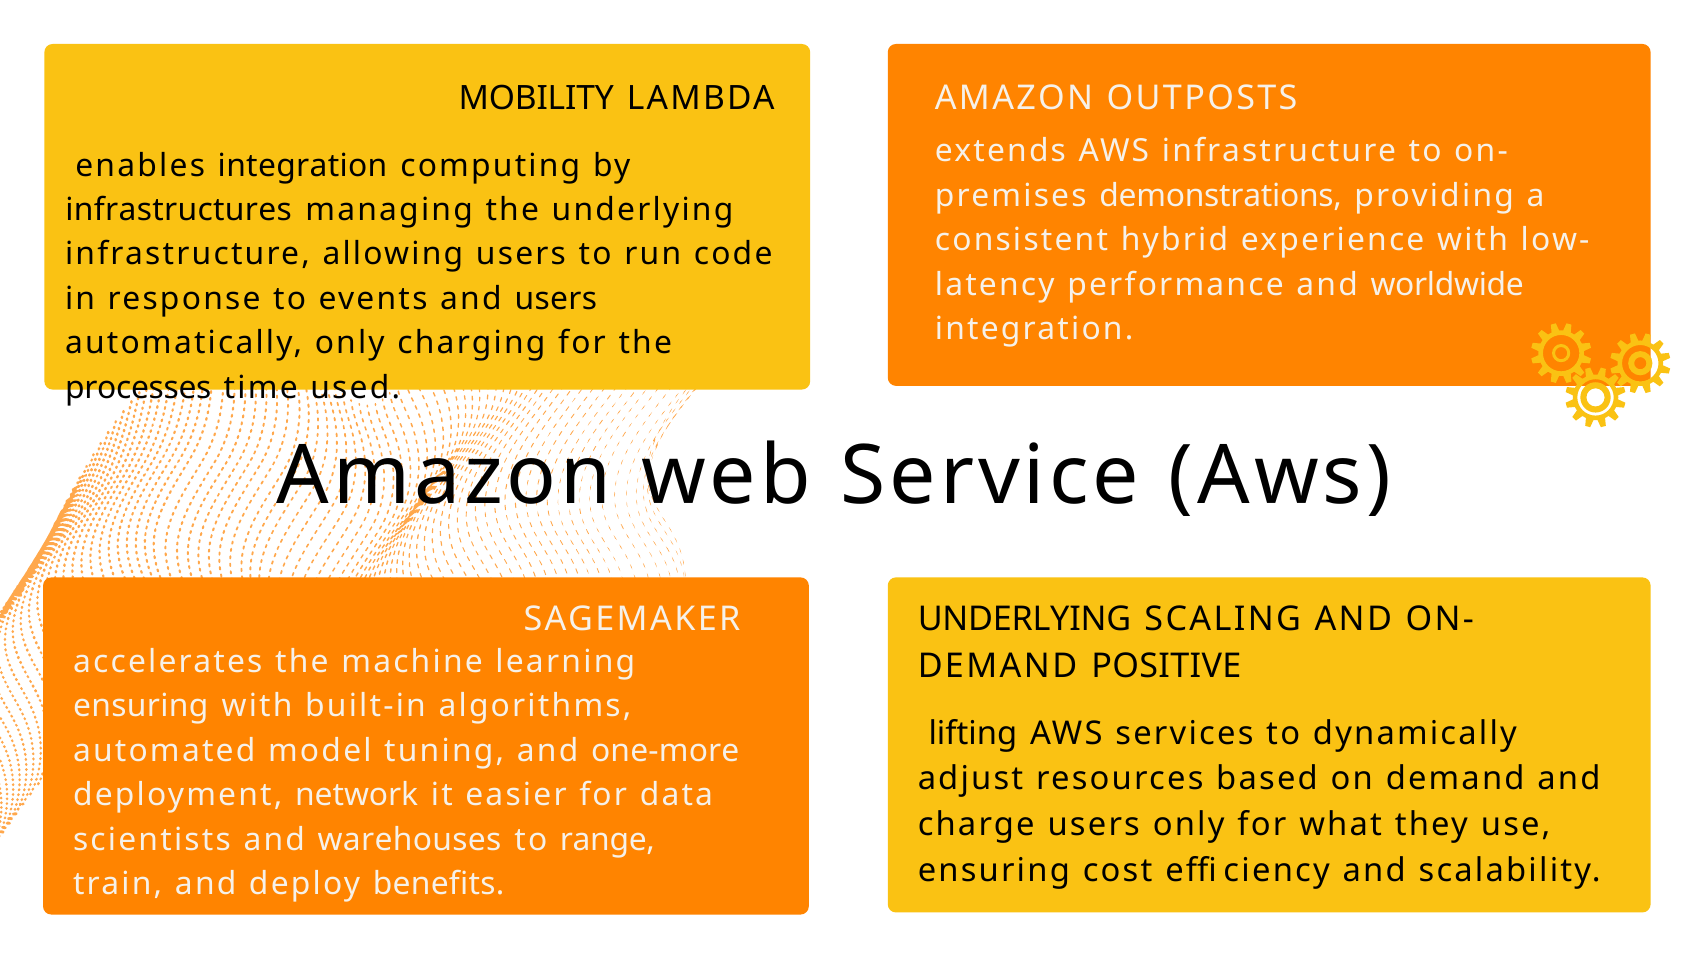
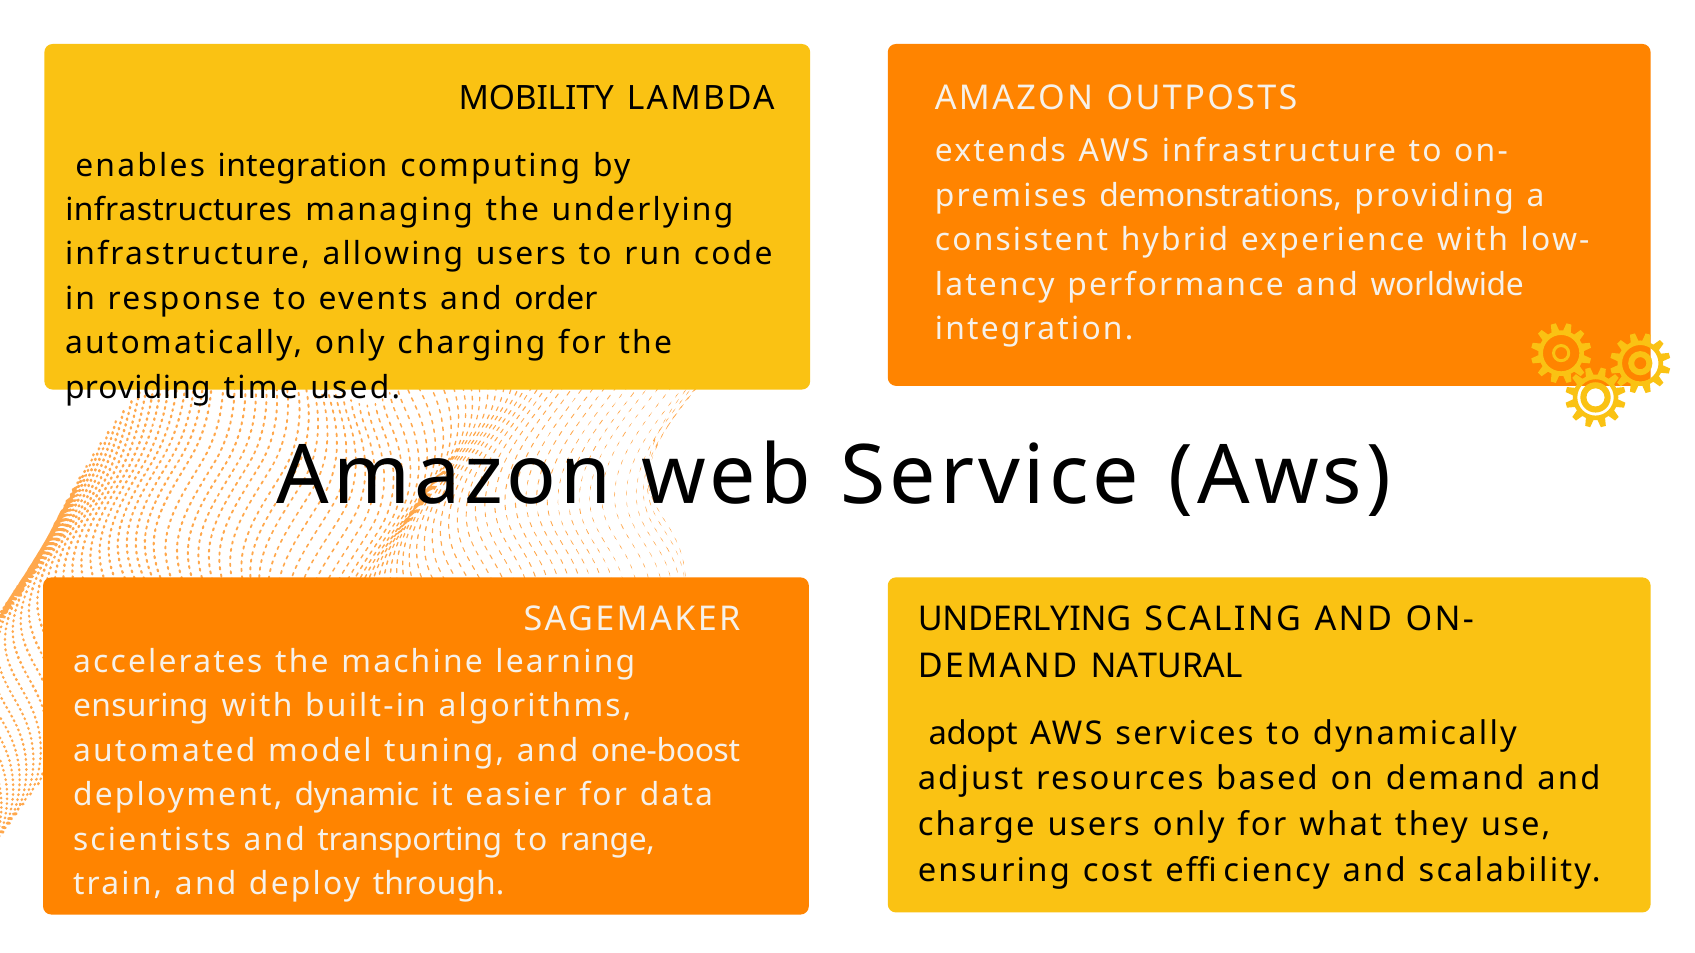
and users: users -> order
processes at (138, 388): processes -> providing
POSITIVE: POSITIVE -> NATURAL
lifting: lifting -> adopt
one-more: one-more -> one-boost
network: network -> dynamic
warehouses: warehouses -> transporting
benefits: benefits -> through
